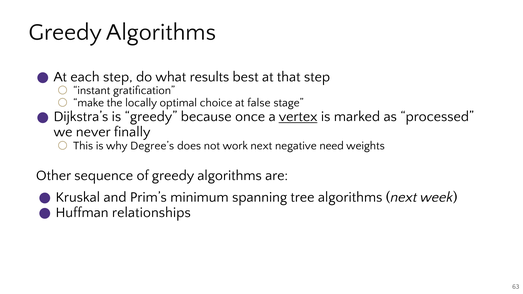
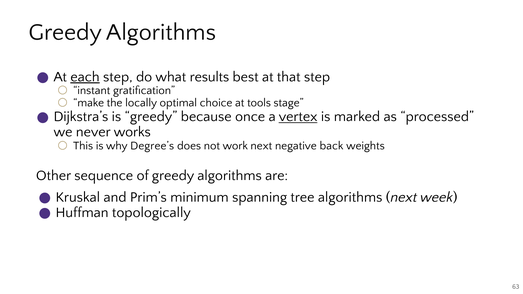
each underline: none -> present
false: false -> tools
finally: finally -> works
need: need -> back
relationships: relationships -> topologically
